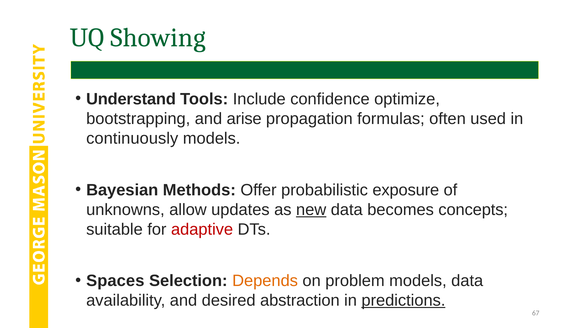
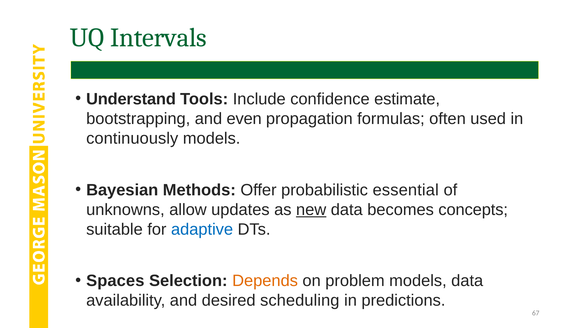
Showing: Showing -> Intervals
optimize: optimize -> estimate
arise: arise -> even
exposure: exposure -> essential
adaptive colour: red -> blue
abstraction: abstraction -> scheduling
predictions underline: present -> none
